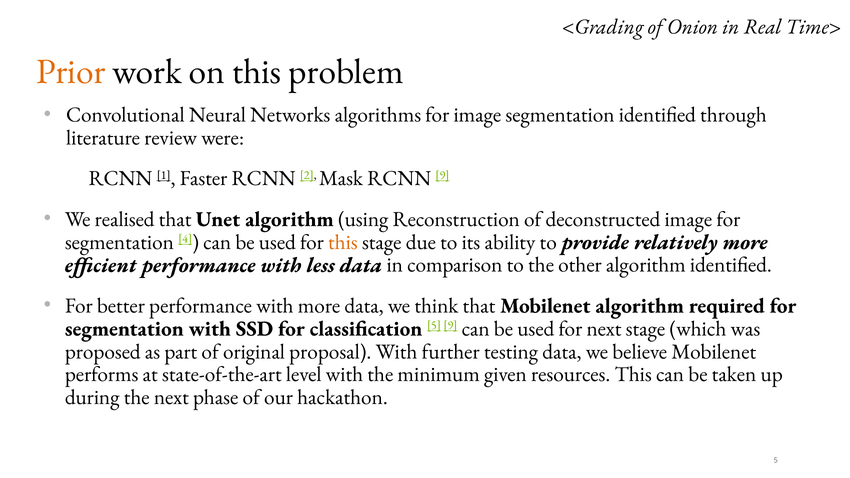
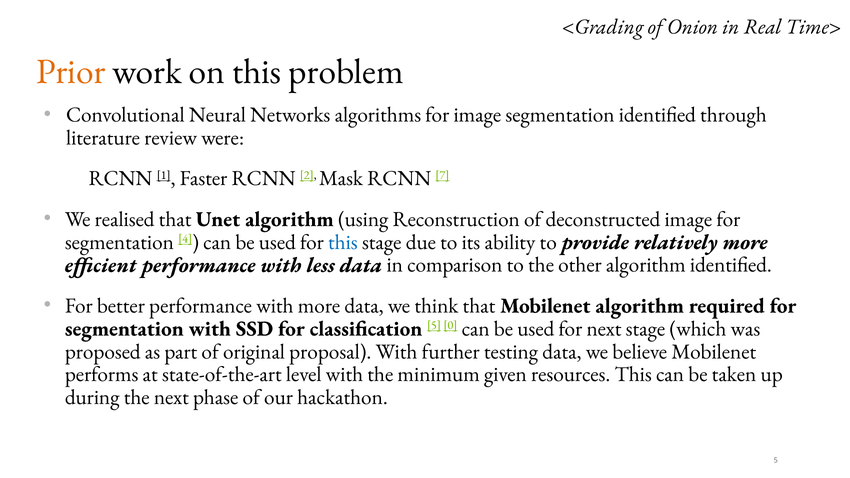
RCNN 9: 9 -> 7
this at (343, 242) colour: orange -> blue
5 9: 9 -> 0
